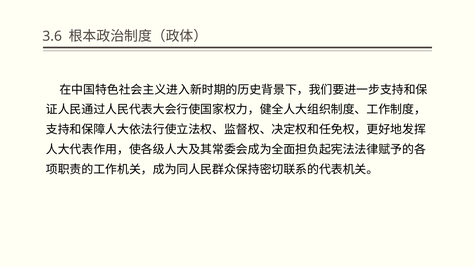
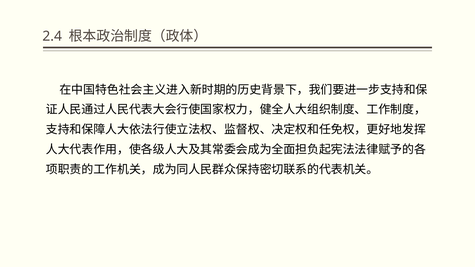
3.6: 3.6 -> 2.4
